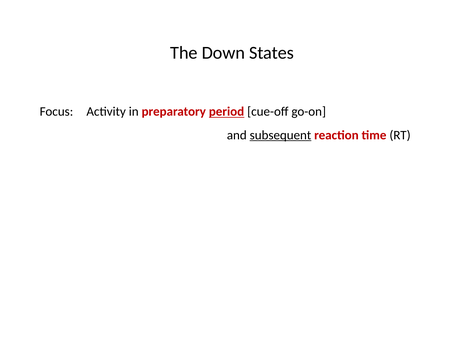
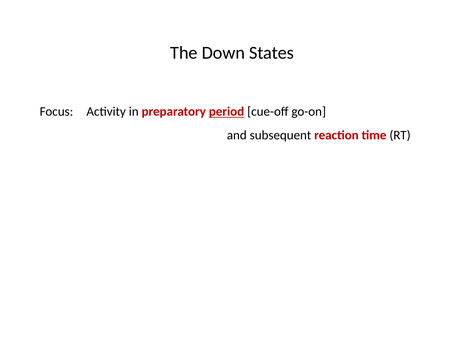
subsequent underline: present -> none
